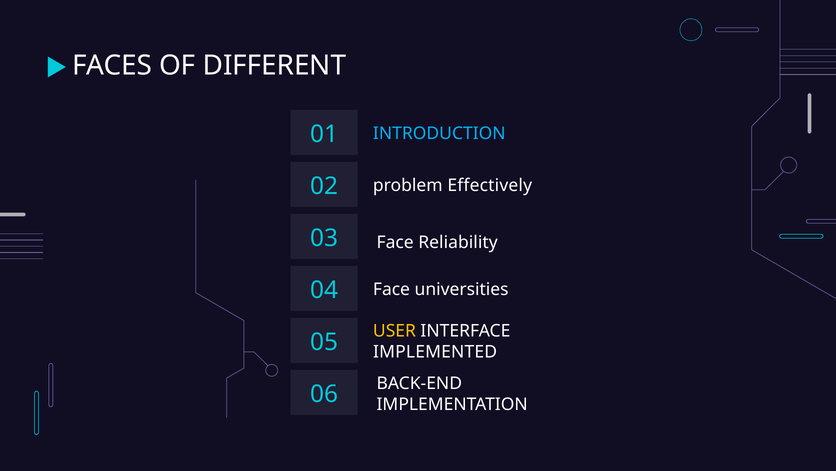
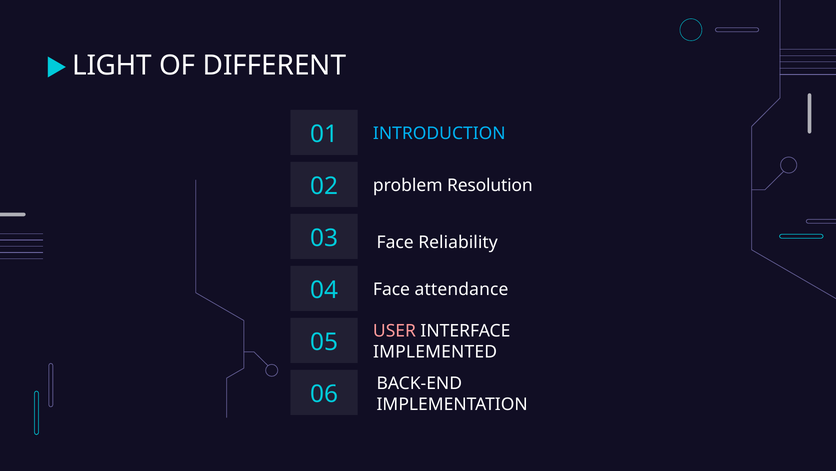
FACES: FACES -> LIGHT
Effectively: Effectively -> Resolution
universities: universities -> attendance
USER colour: yellow -> pink
